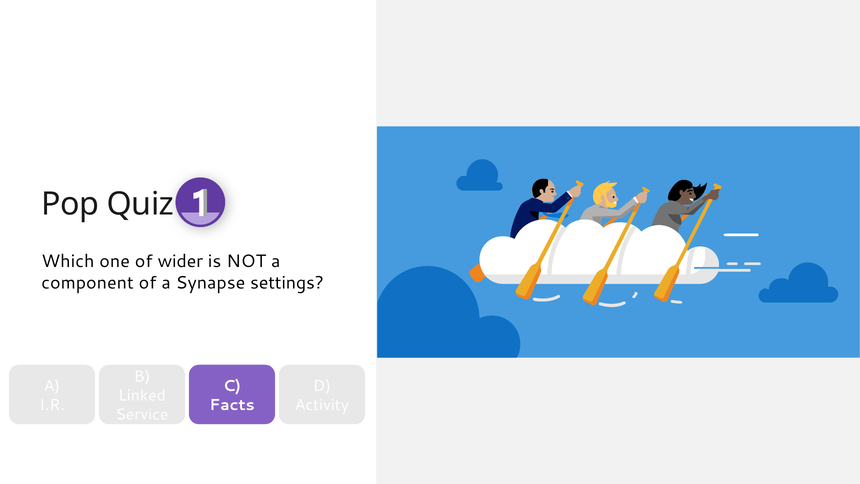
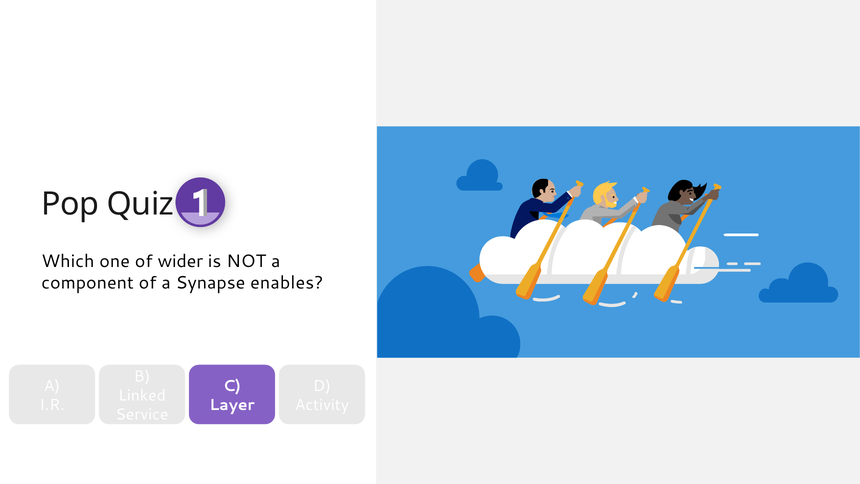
settings: settings -> enables
Facts: Facts -> Layer
